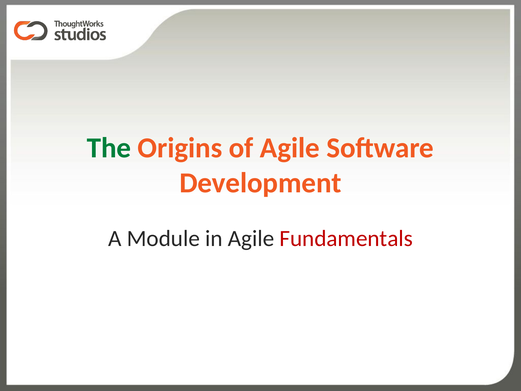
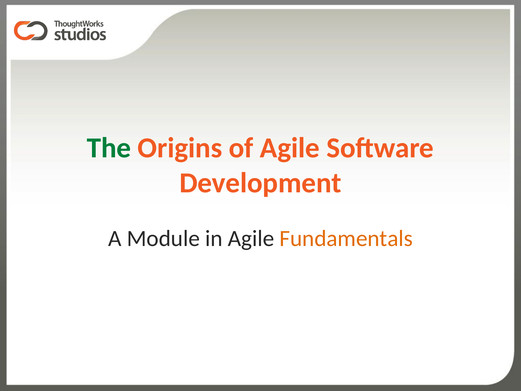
Fundamentals colour: red -> orange
